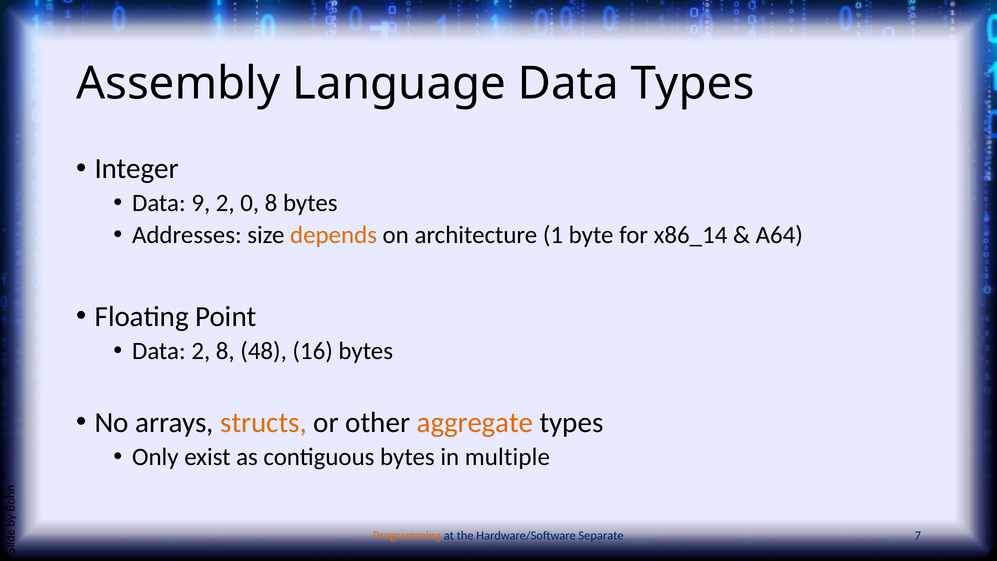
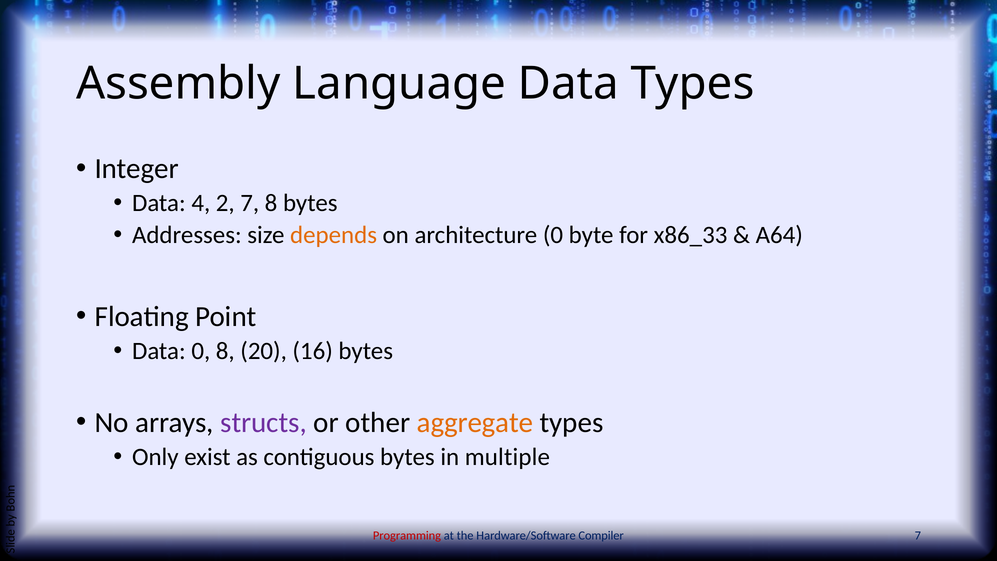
9: 9 -> 4
2 0: 0 -> 7
architecture 1: 1 -> 0
x86_14: x86_14 -> x86_33
Data 2: 2 -> 0
48: 48 -> 20
structs colour: orange -> purple
Programming colour: orange -> red
Separate: Separate -> Compiler
